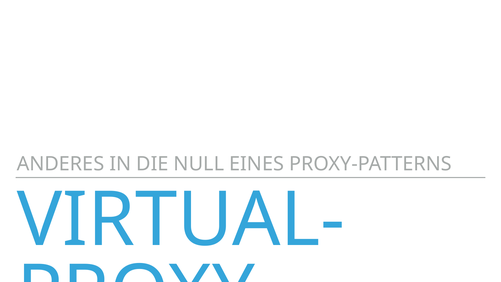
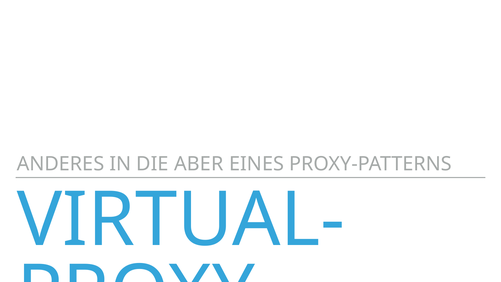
NULL: NULL -> ABER
